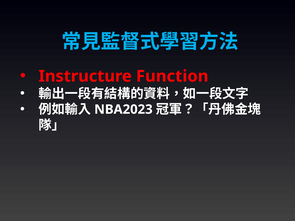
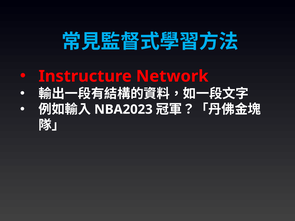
Function: Function -> Network
